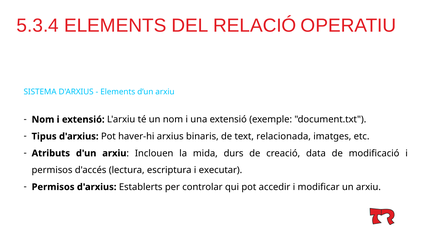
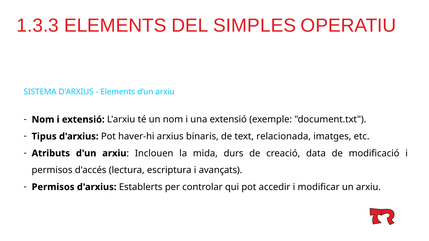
5.3.4: 5.3.4 -> 1.3.3
RELACIÓ: RELACIÓ -> SIMPLES
executar: executar -> avançats
